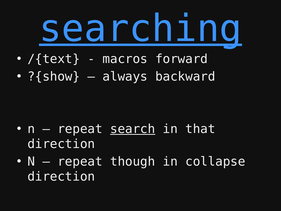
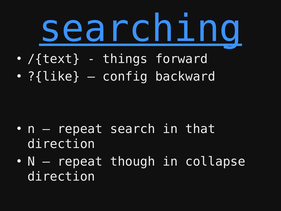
macros: macros -> things
?{show: ?{show -> ?{like
always: always -> config
search underline: present -> none
